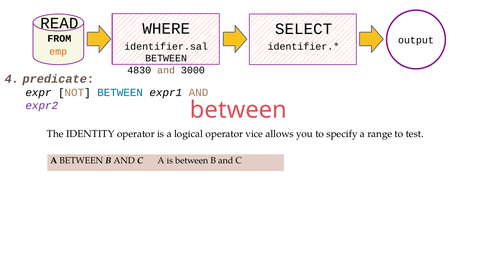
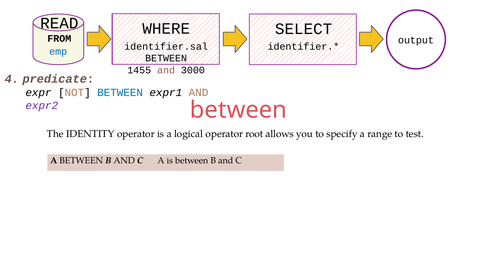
emp colour: orange -> blue
4830: 4830 -> 1455
vice: vice -> root
